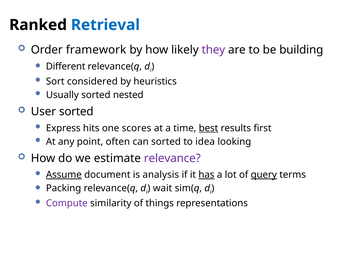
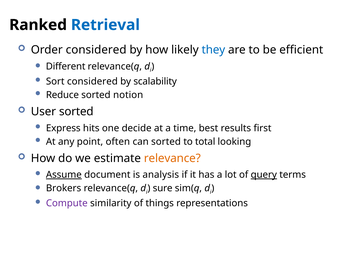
Order framework: framework -> considered
they colour: purple -> blue
building: building -> efficient
heuristics: heuristics -> scalability
Usually: Usually -> Reduce
nested: nested -> notion
scores: scores -> decide
best underline: present -> none
idea: idea -> total
relevance colour: purple -> orange
has underline: present -> none
Packing: Packing -> Brokers
wait: wait -> sure
